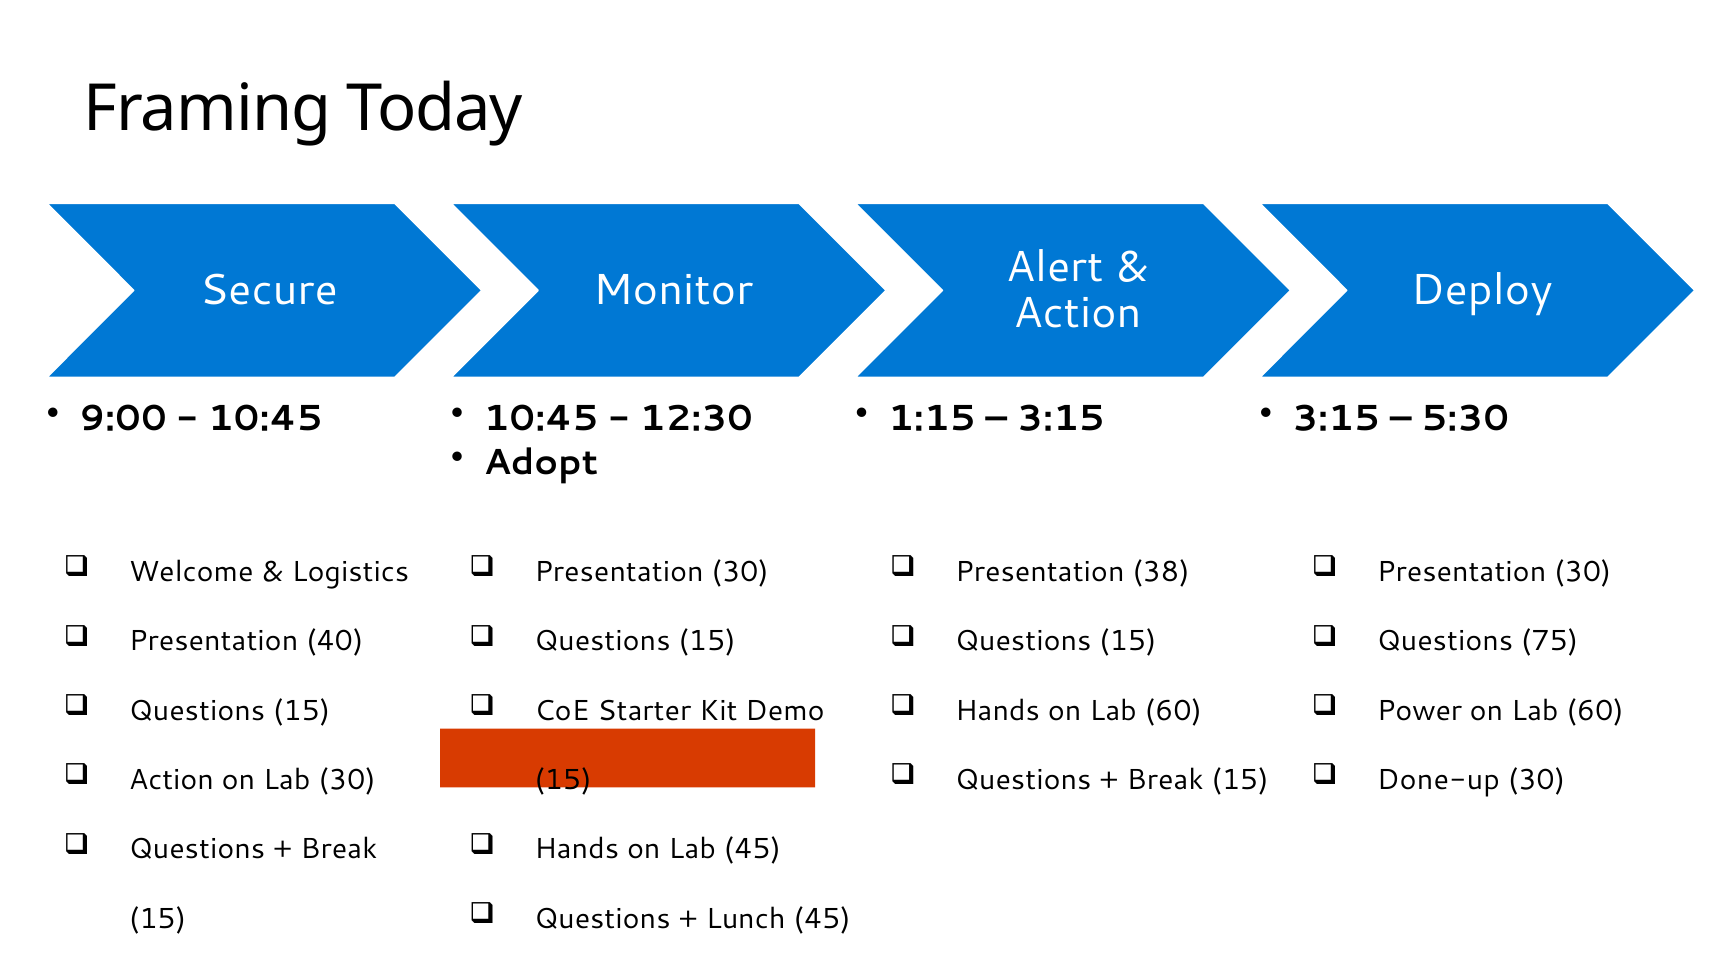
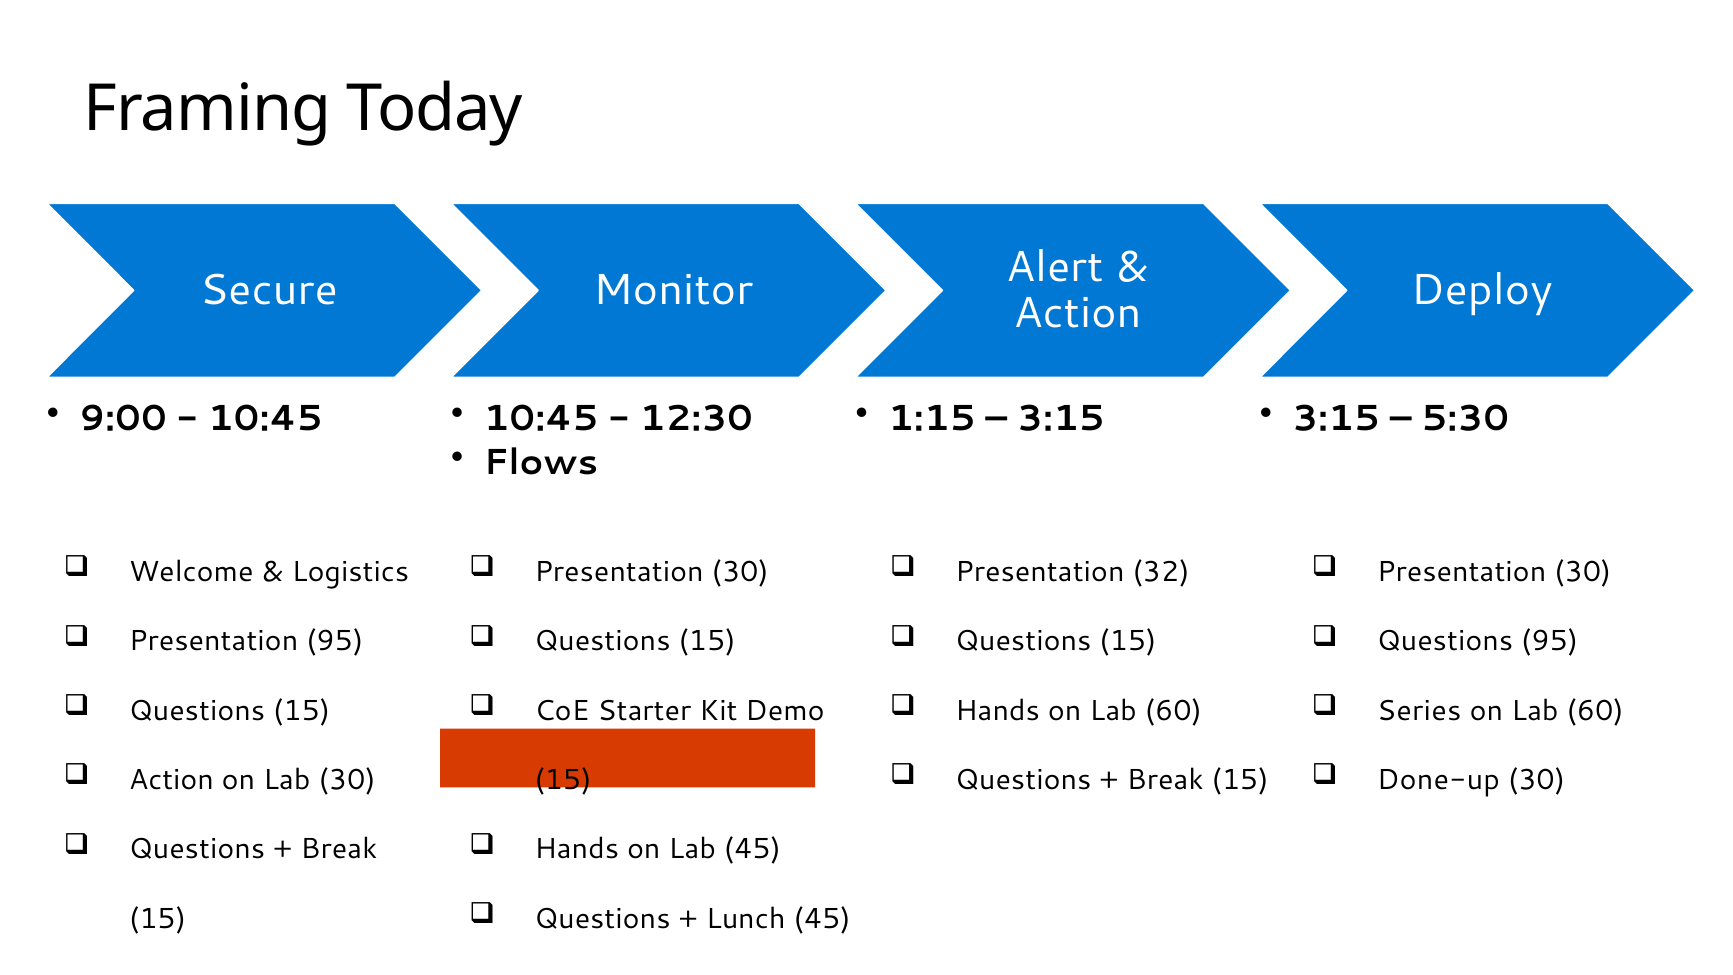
Adopt: Adopt -> Flows
38: 38 -> 32
Presentation 40: 40 -> 95
Questions 75: 75 -> 95
Power: Power -> Series
